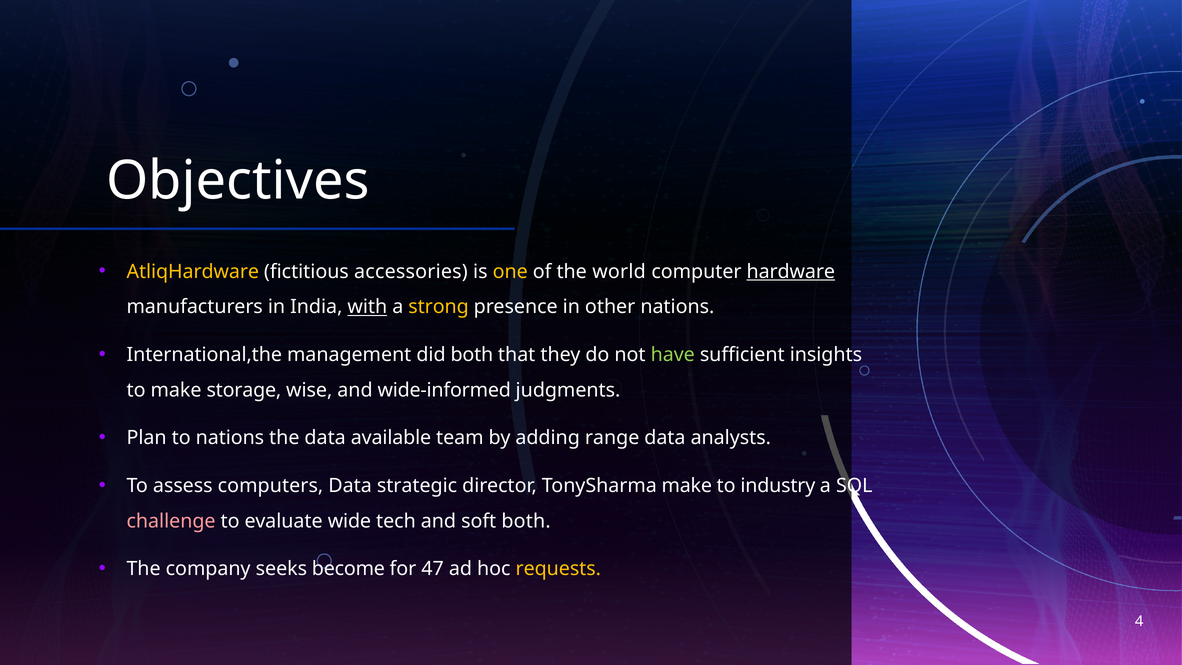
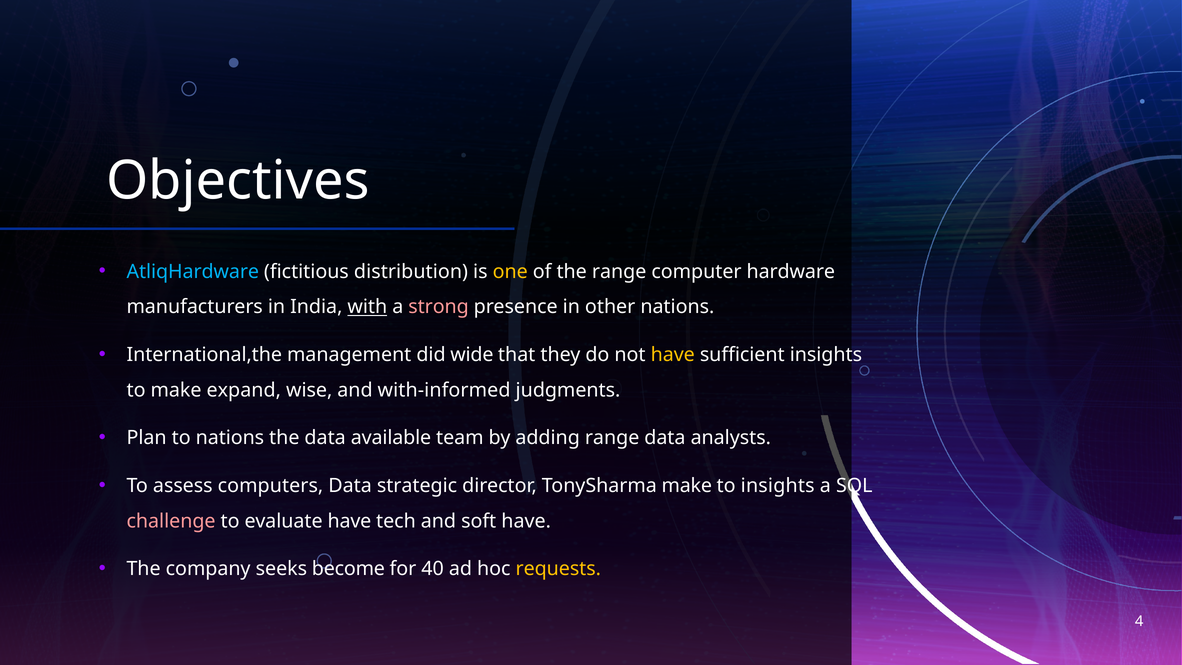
AtliqHardware colour: yellow -> light blue
accessories: accessories -> distribution
the world: world -> range
hardware underline: present -> none
strong colour: yellow -> pink
did both: both -> wide
have at (673, 355) colour: light green -> yellow
storage: storage -> expand
wide-informed: wide-informed -> with-informed
to industry: industry -> insights
evaluate wide: wide -> have
soft both: both -> have
47: 47 -> 40
